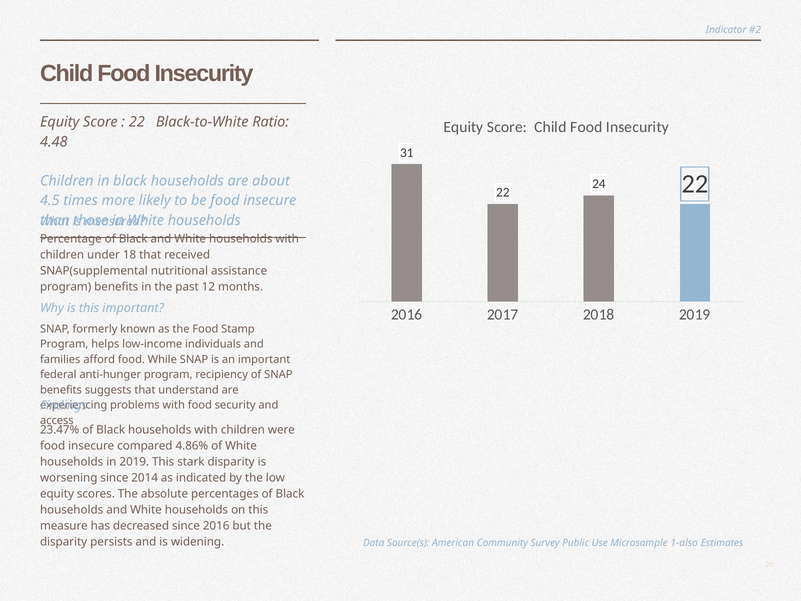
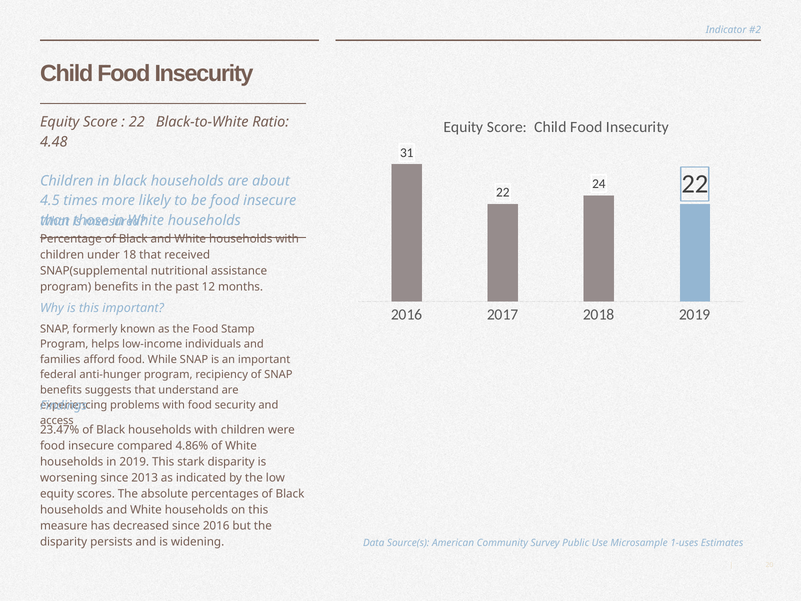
2014: 2014 -> 2013
1-also: 1-also -> 1-uses
